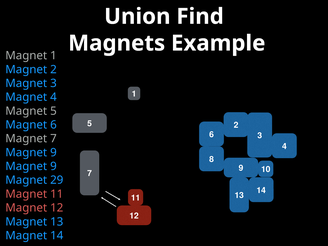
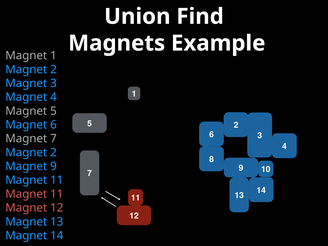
9 at (53, 153): 9 -> 2
29 at (57, 180): 29 -> 11
